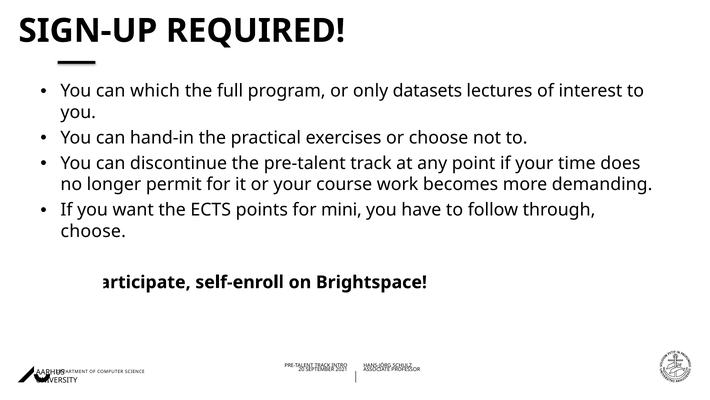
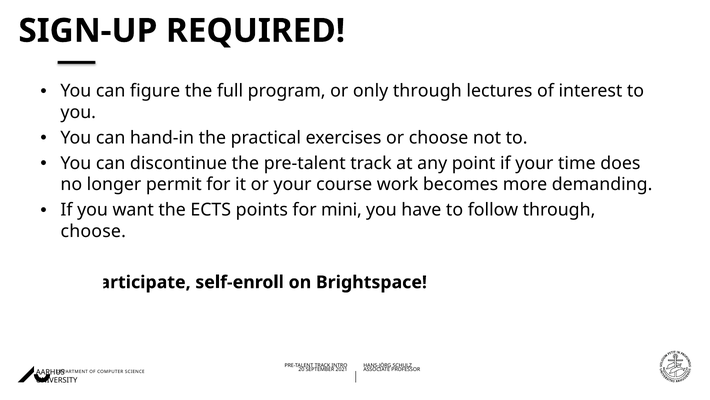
which: which -> figure
only datasets: datasets -> through
